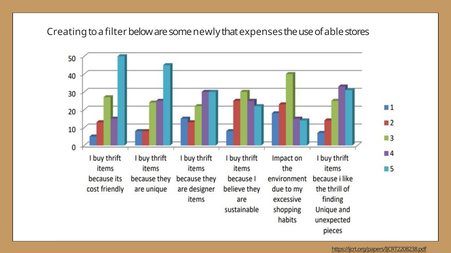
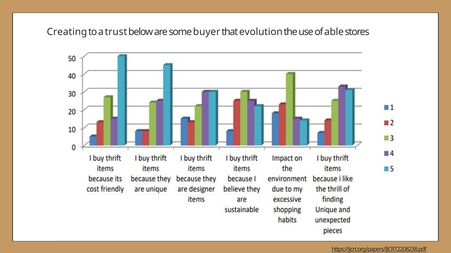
filter: filter -> trust
newly: newly -> buyer
expenses: expenses -> evolution
